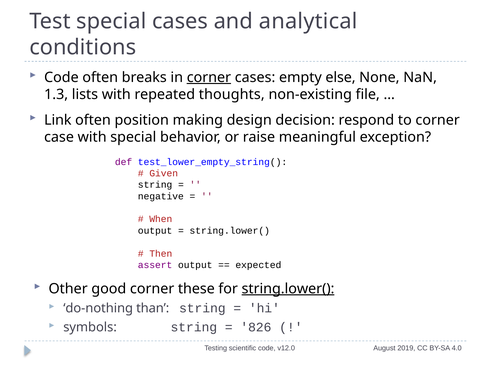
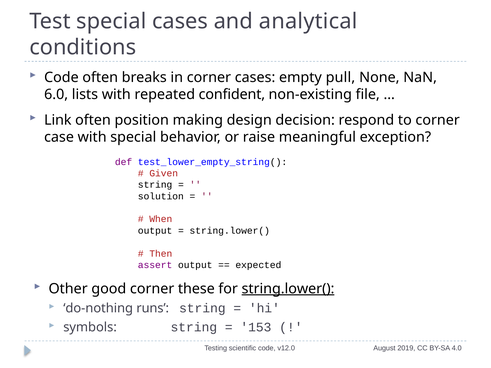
corner at (209, 77) underline: present -> none
else: else -> pull
1.3: 1.3 -> 6.0
thoughts: thoughts -> confident
negative: negative -> solution
than: than -> runs
826: 826 -> 153
